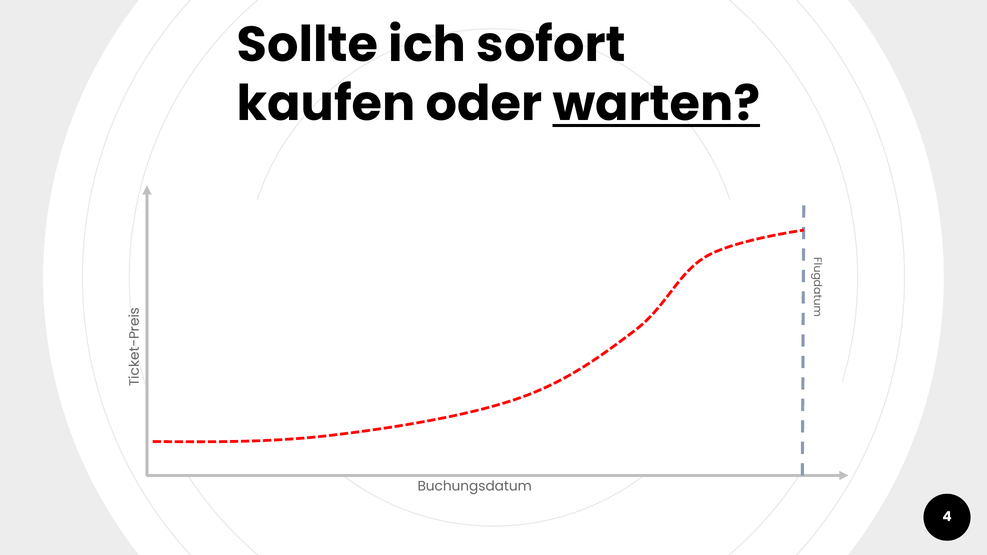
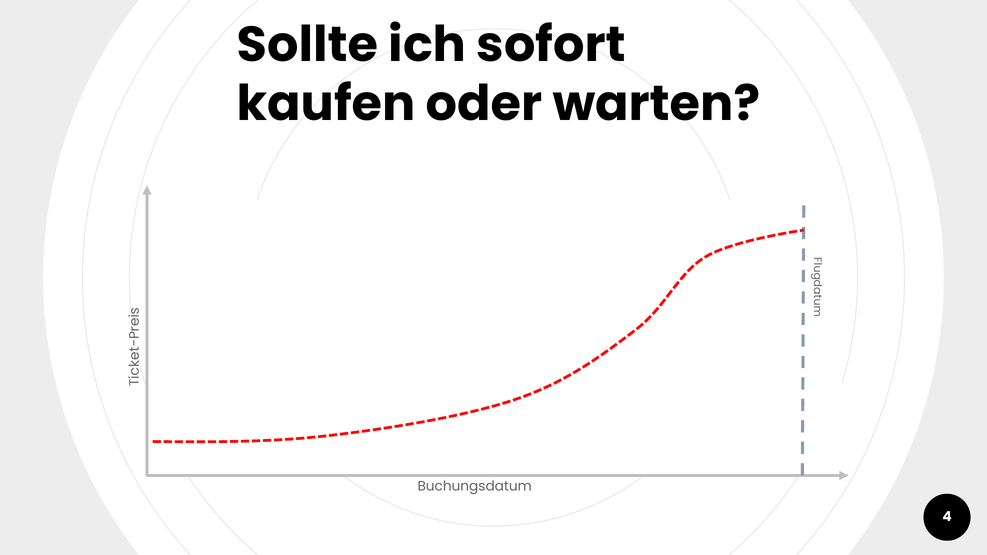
warten underline: present -> none
